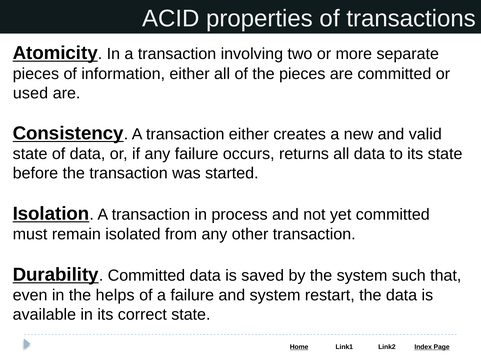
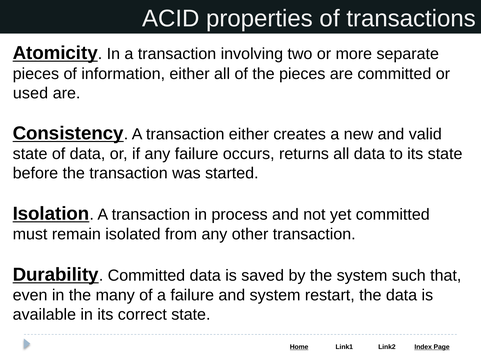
helps: helps -> many
